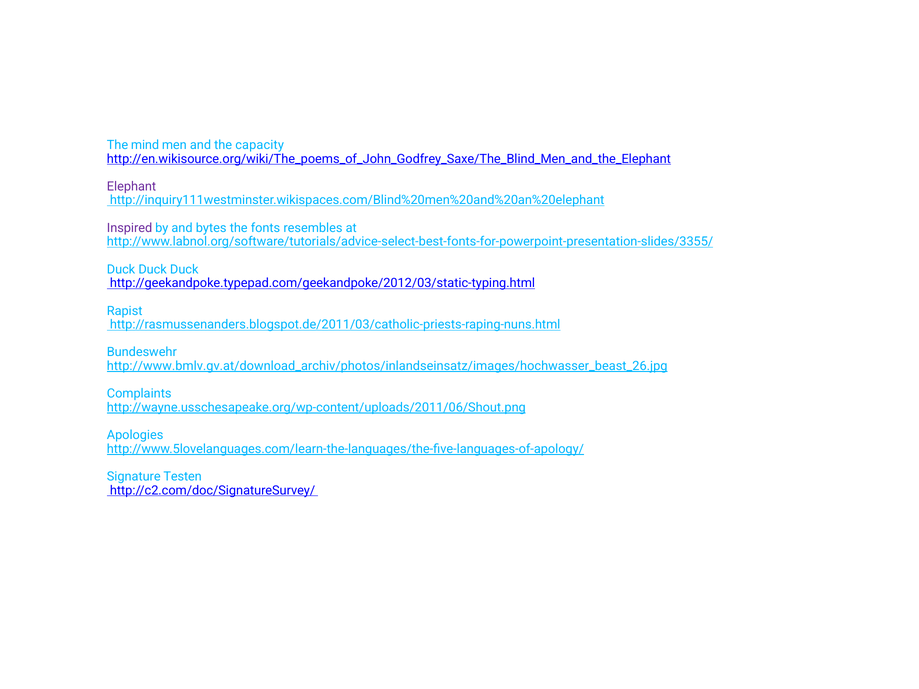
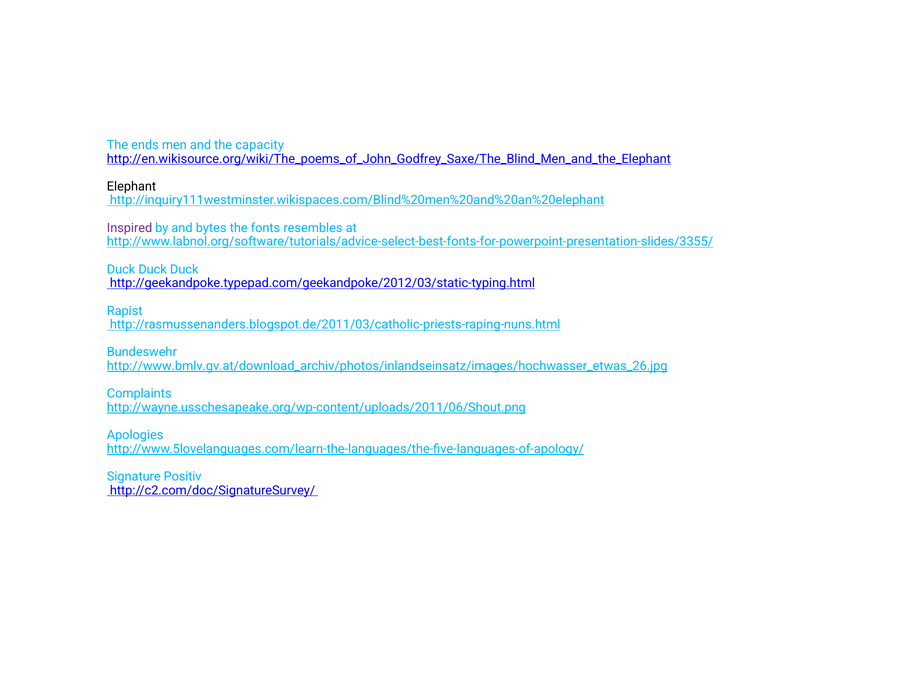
mind: mind -> ends
Elephant colour: purple -> black
http://www.bmlv.gv.at/download_archiv/photos/inlandseinsatz/images/hochwasser_beast_26.jpg: http://www.bmlv.gv.at/download_archiv/photos/inlandseinsatz/images/hochwasser_beast_26.jpg -> http://www.bmlv.gv.at/download_archiv/photos/inlandseinsatz/images/hochwasser_etwas_26.jpg
Testen: Testen -> Positiv
